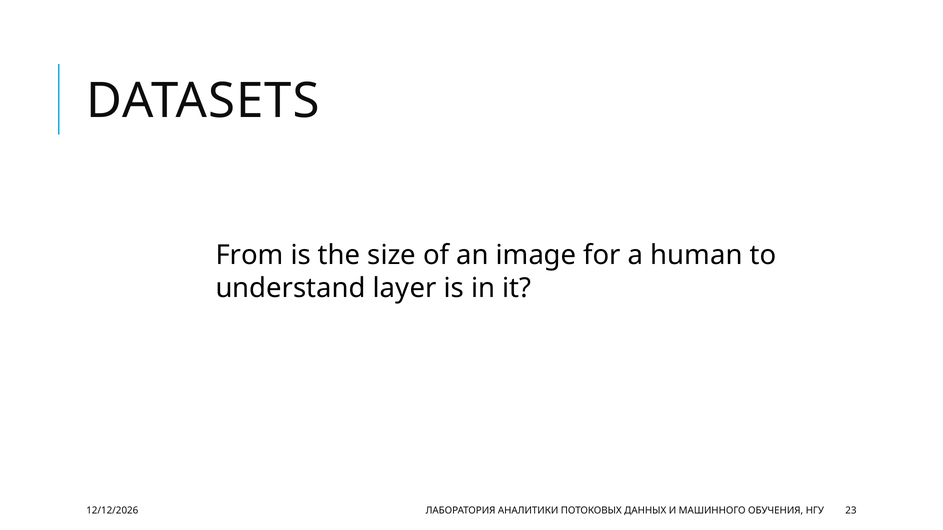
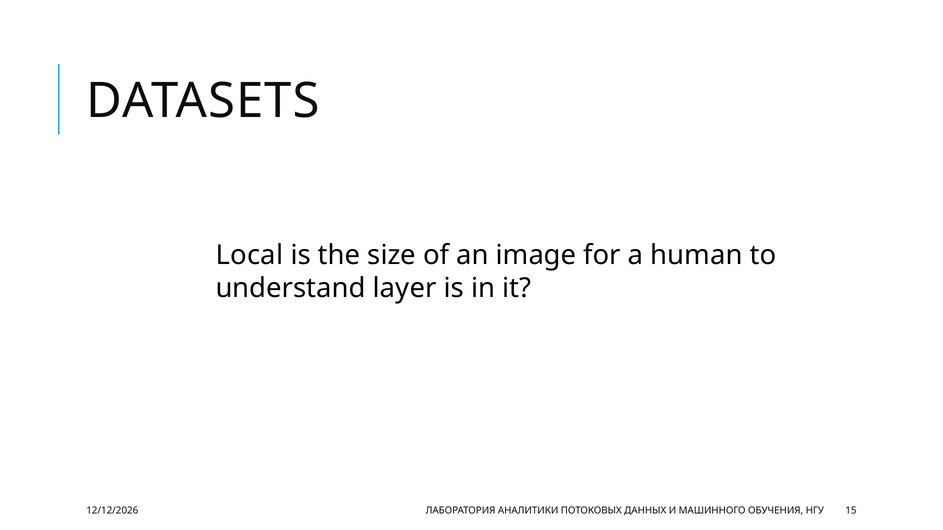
From: From -> Local
23: 23 -> 15
